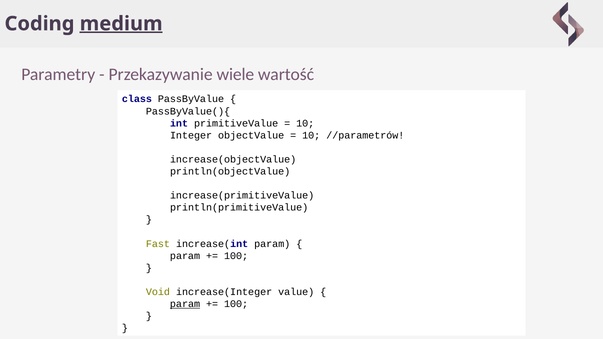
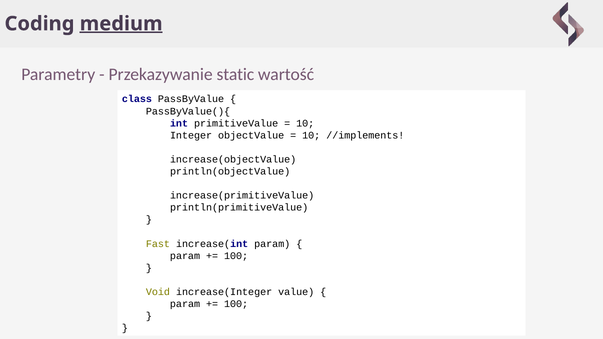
wiele: wiele -> static
//parametrów: //parametrów -> //implements
param at (185, 304) underline: present -> none
